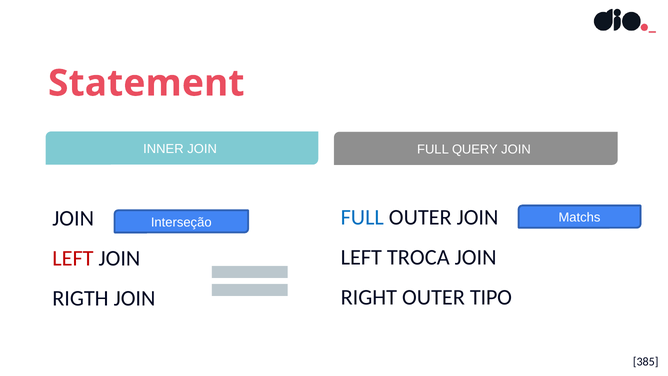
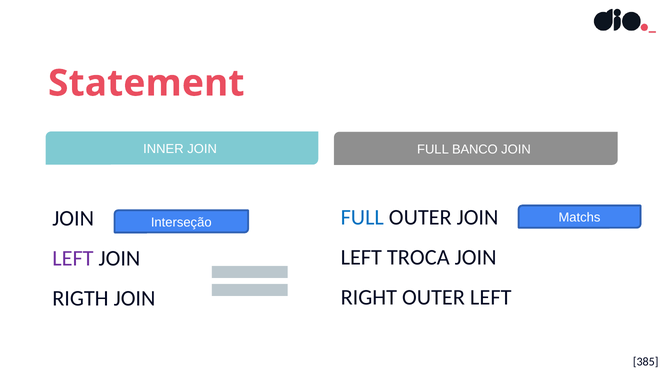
QUERY: QUERY -> BANCO
LEFT at (73, 258) colour: red -> purple
OUTER TIPO: TIPO -> LEFT
